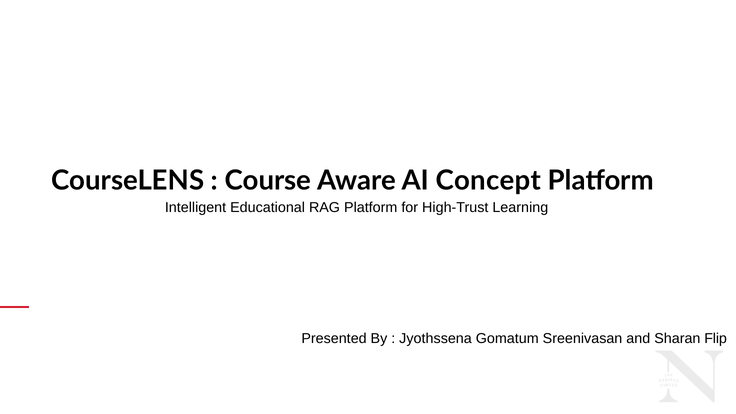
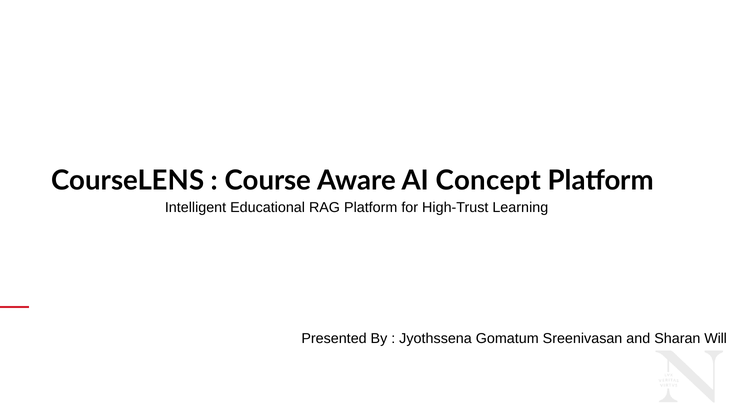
Flip: Flip -> Will
